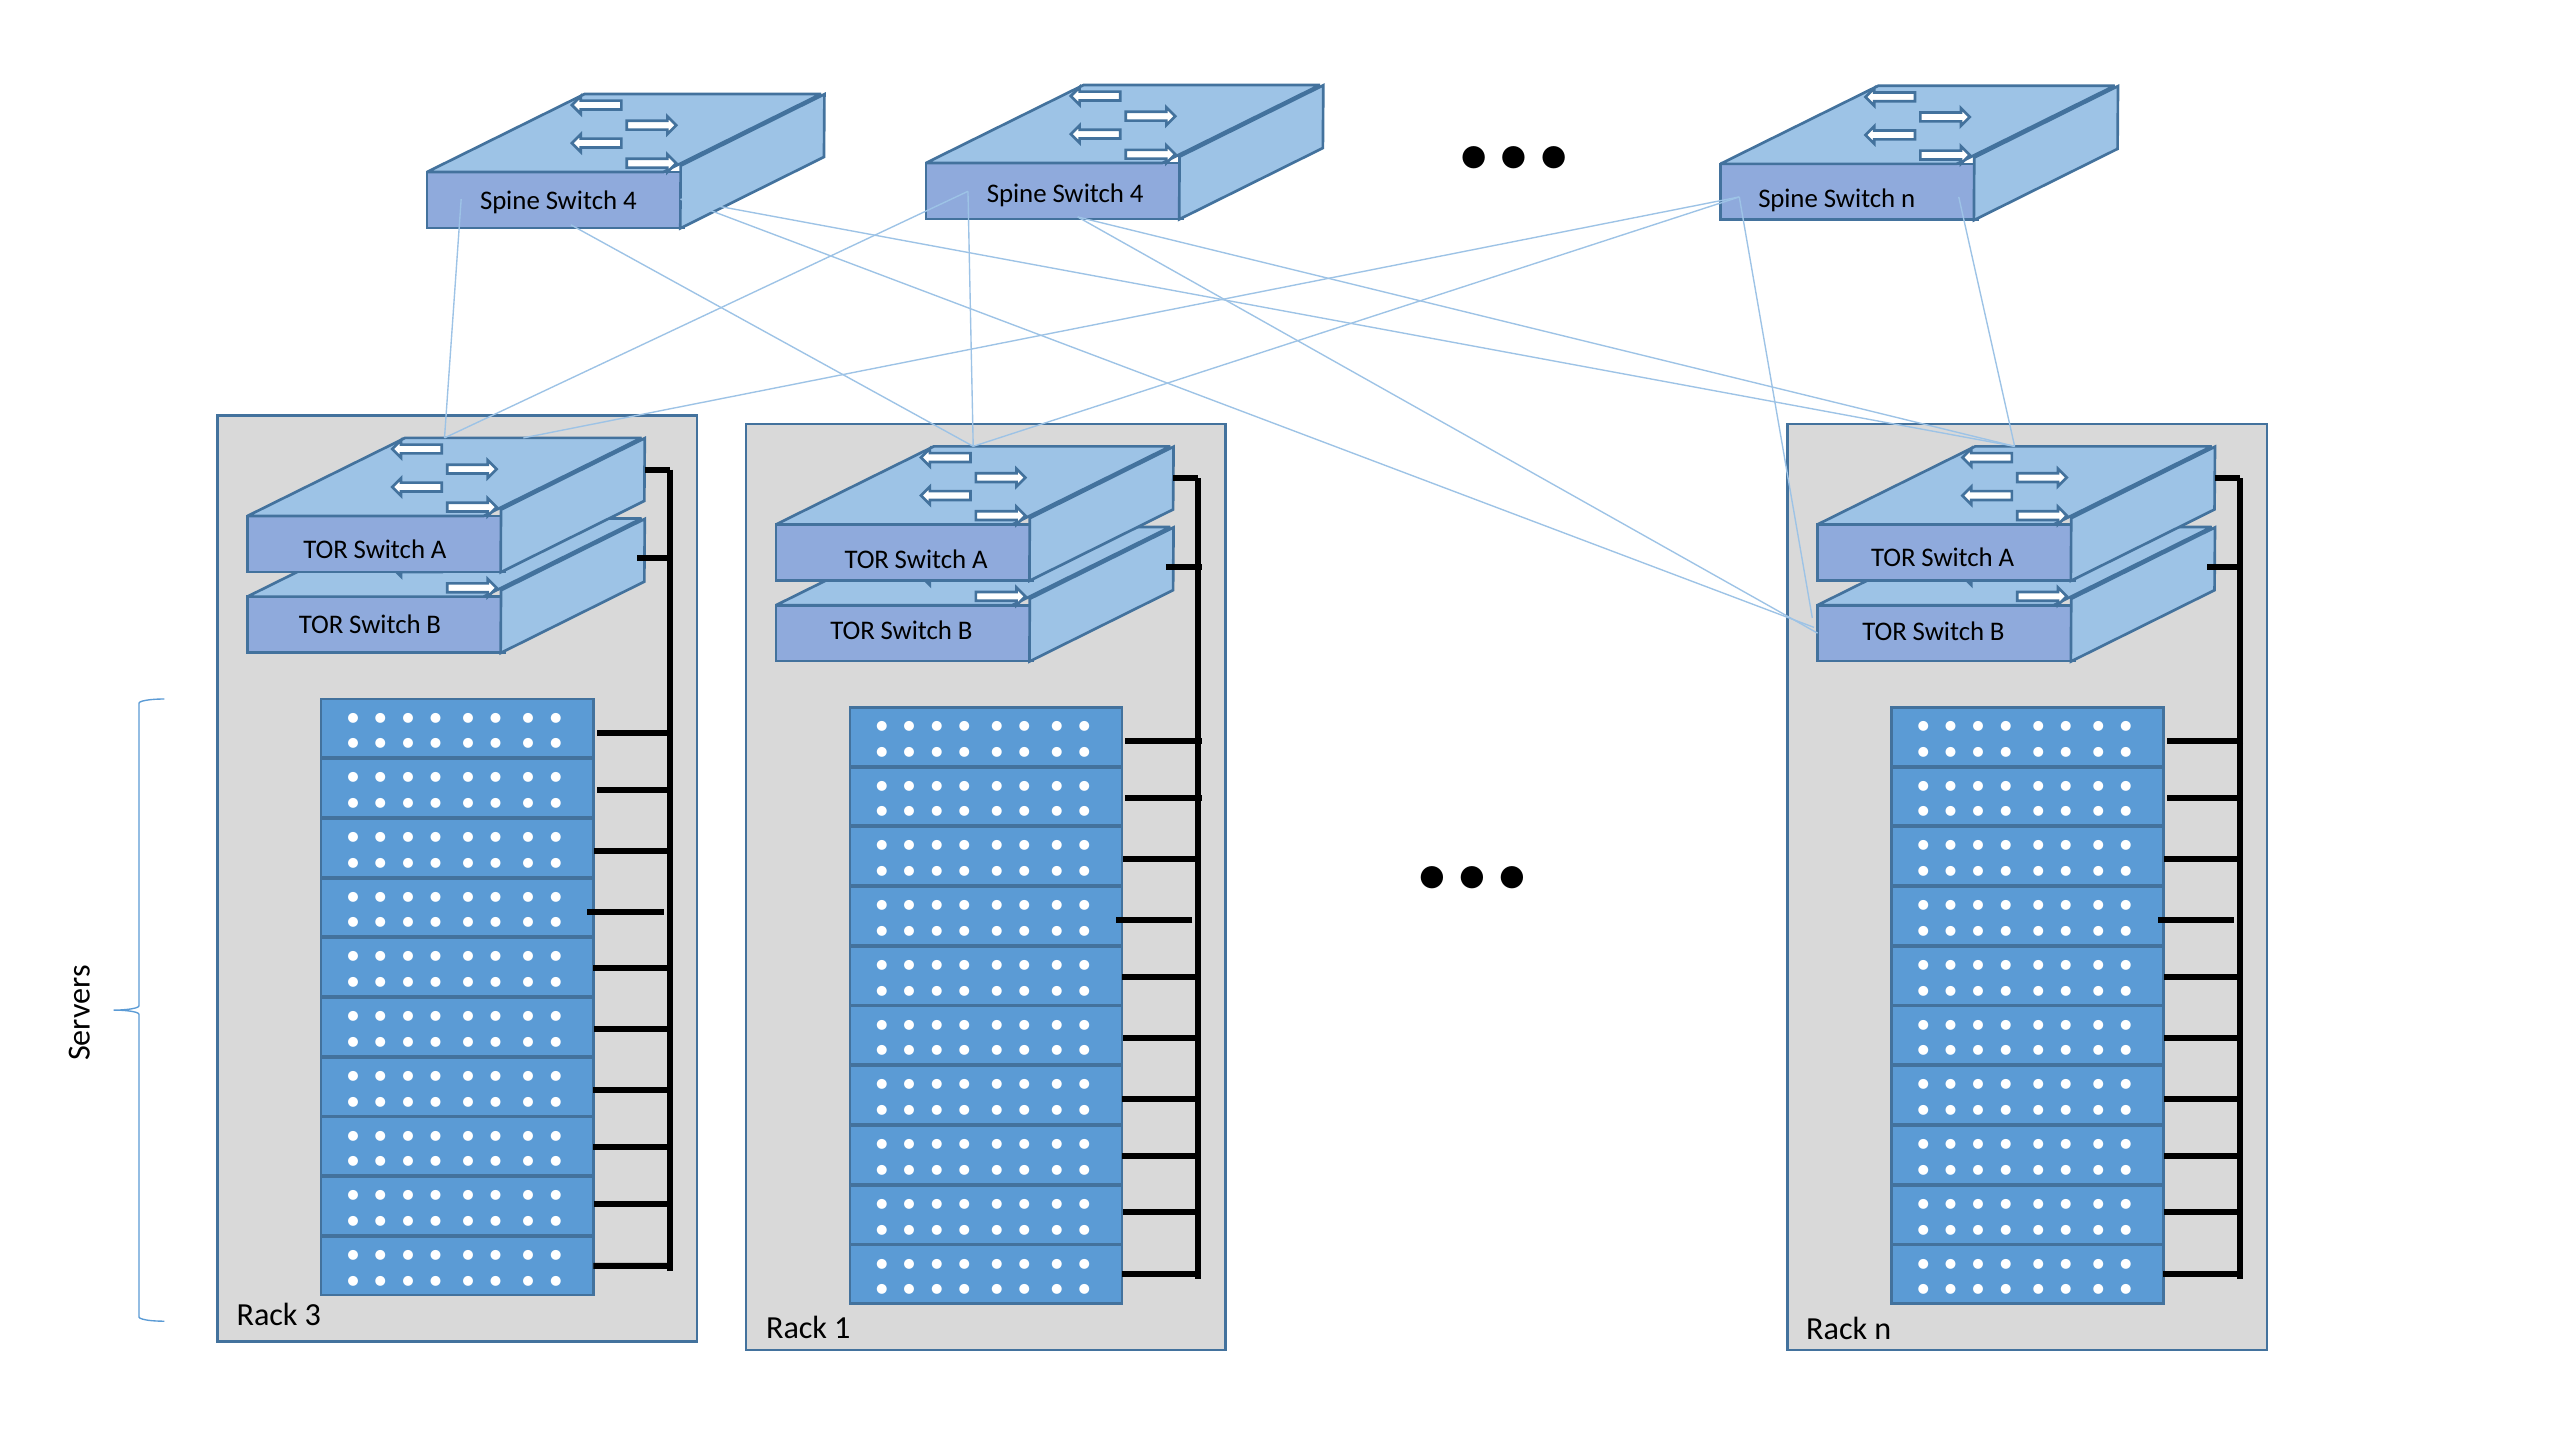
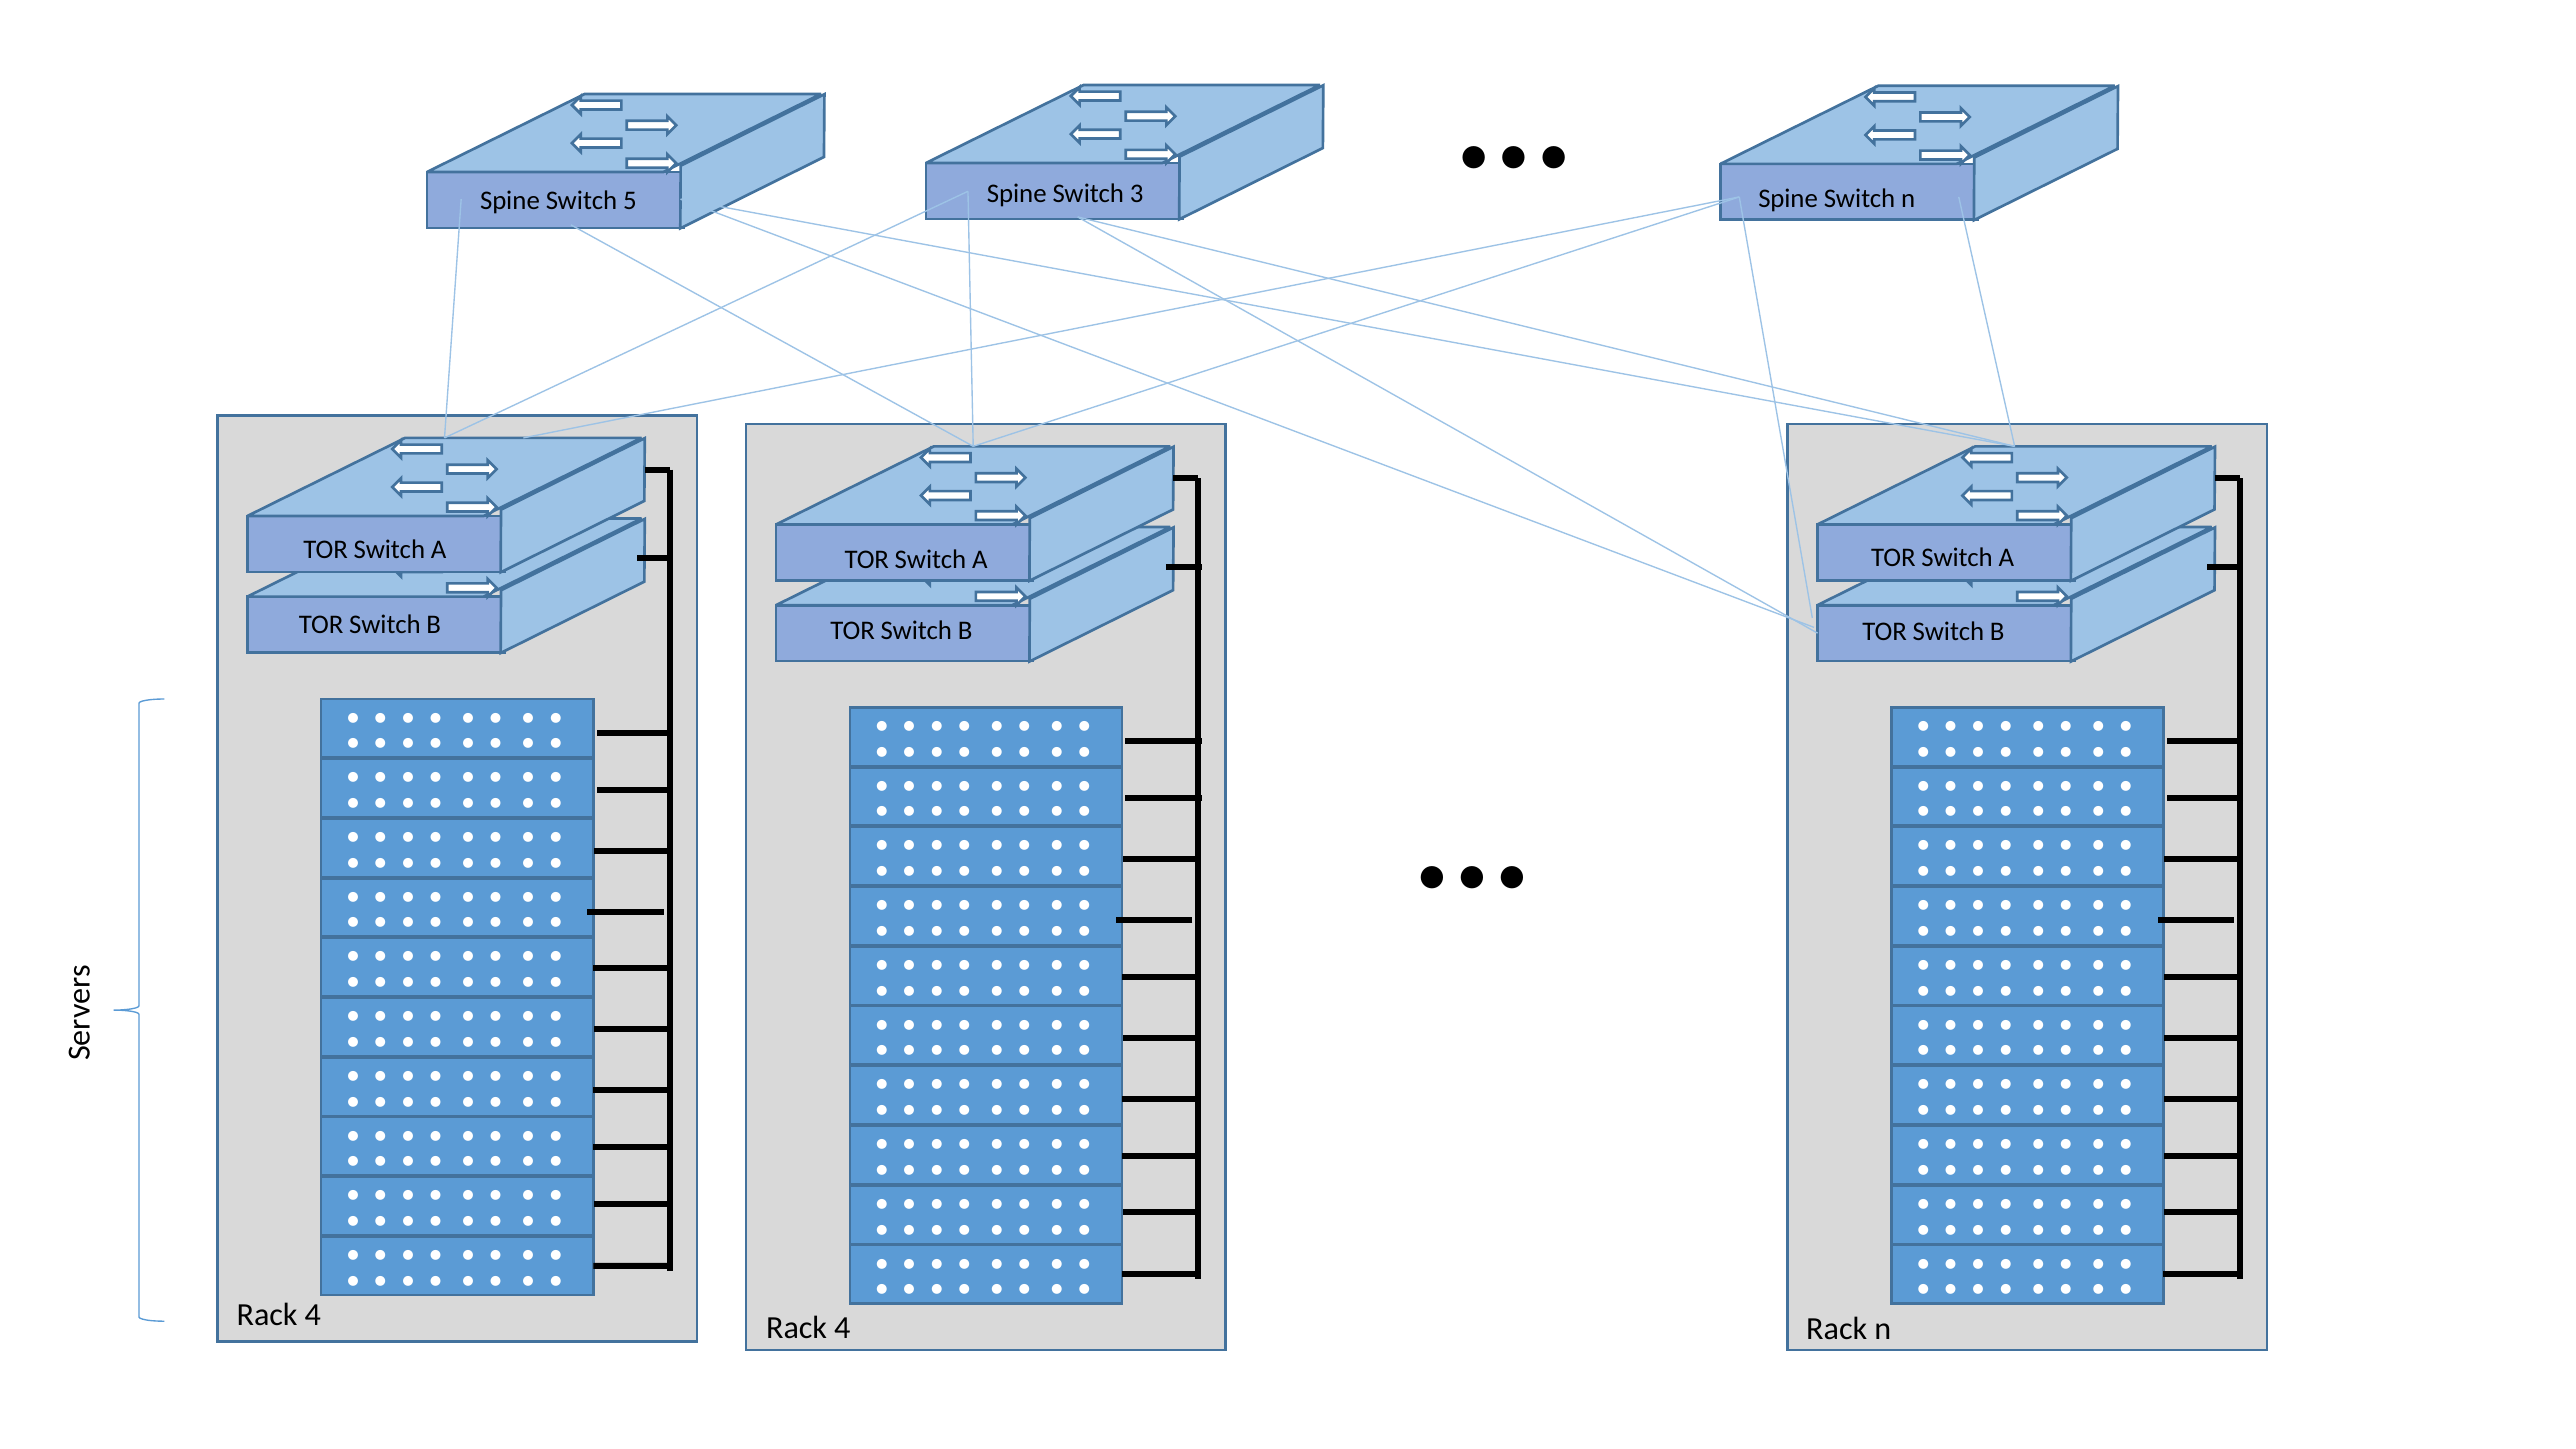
4 at (630, 201): 4 -> 5
4 at (1137, 193): 4 -> 3
3 at (313, 1315): 3 -> 4
1 at (842, 1328): 1 -> 4
